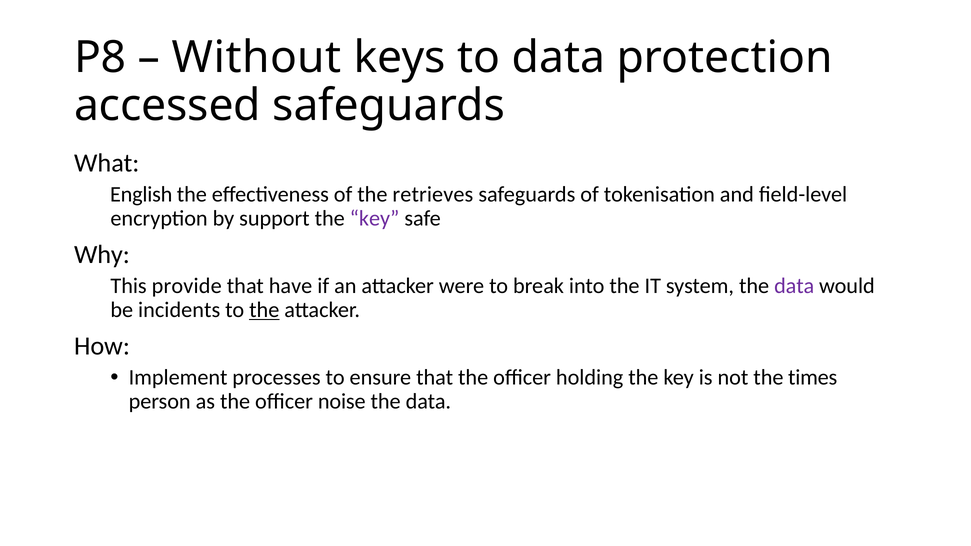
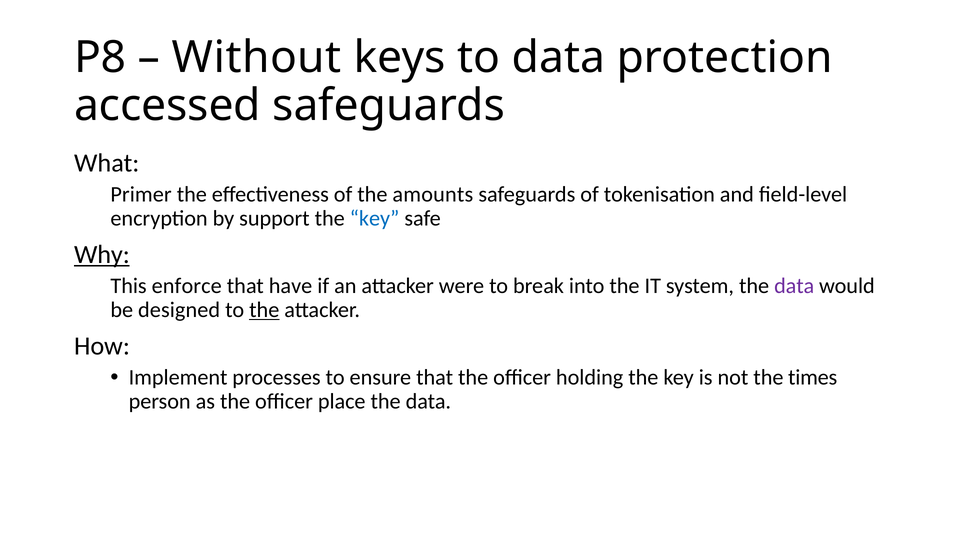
English: English -> Primer
retrieves: retrieves -> amounts
key at (375, 218) colour: purple -> blue
Why underline: none -> present
provide: provide -> enforce
incidents: incidents -> designed
noise: noise -> place
